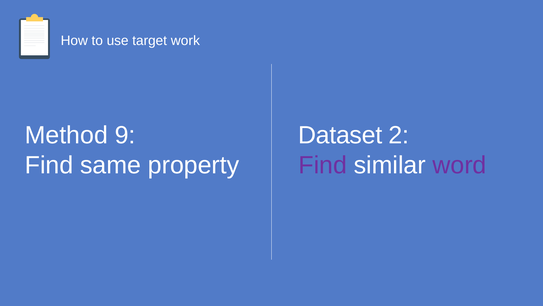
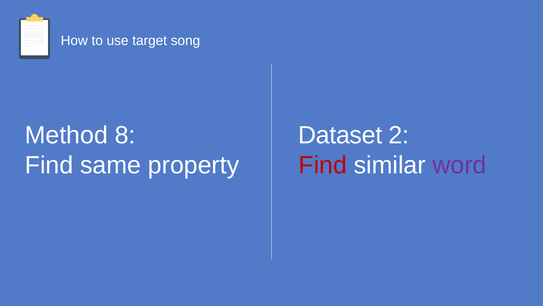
work: work -> song
9: 9 -> 8
Find at (323, 165) colour: purple -> red
